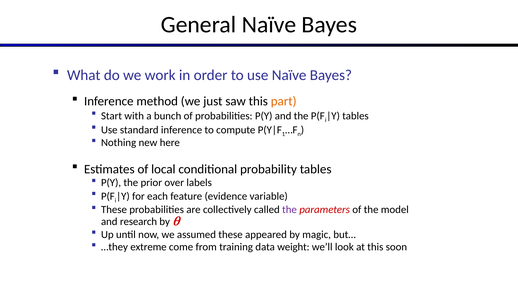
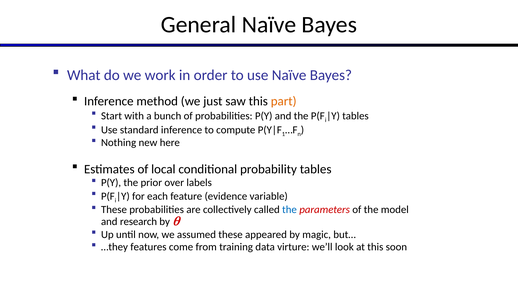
the at (289, 210) colour: purple -> blue
extreme: extreme -> features
weight: weight -> virture
